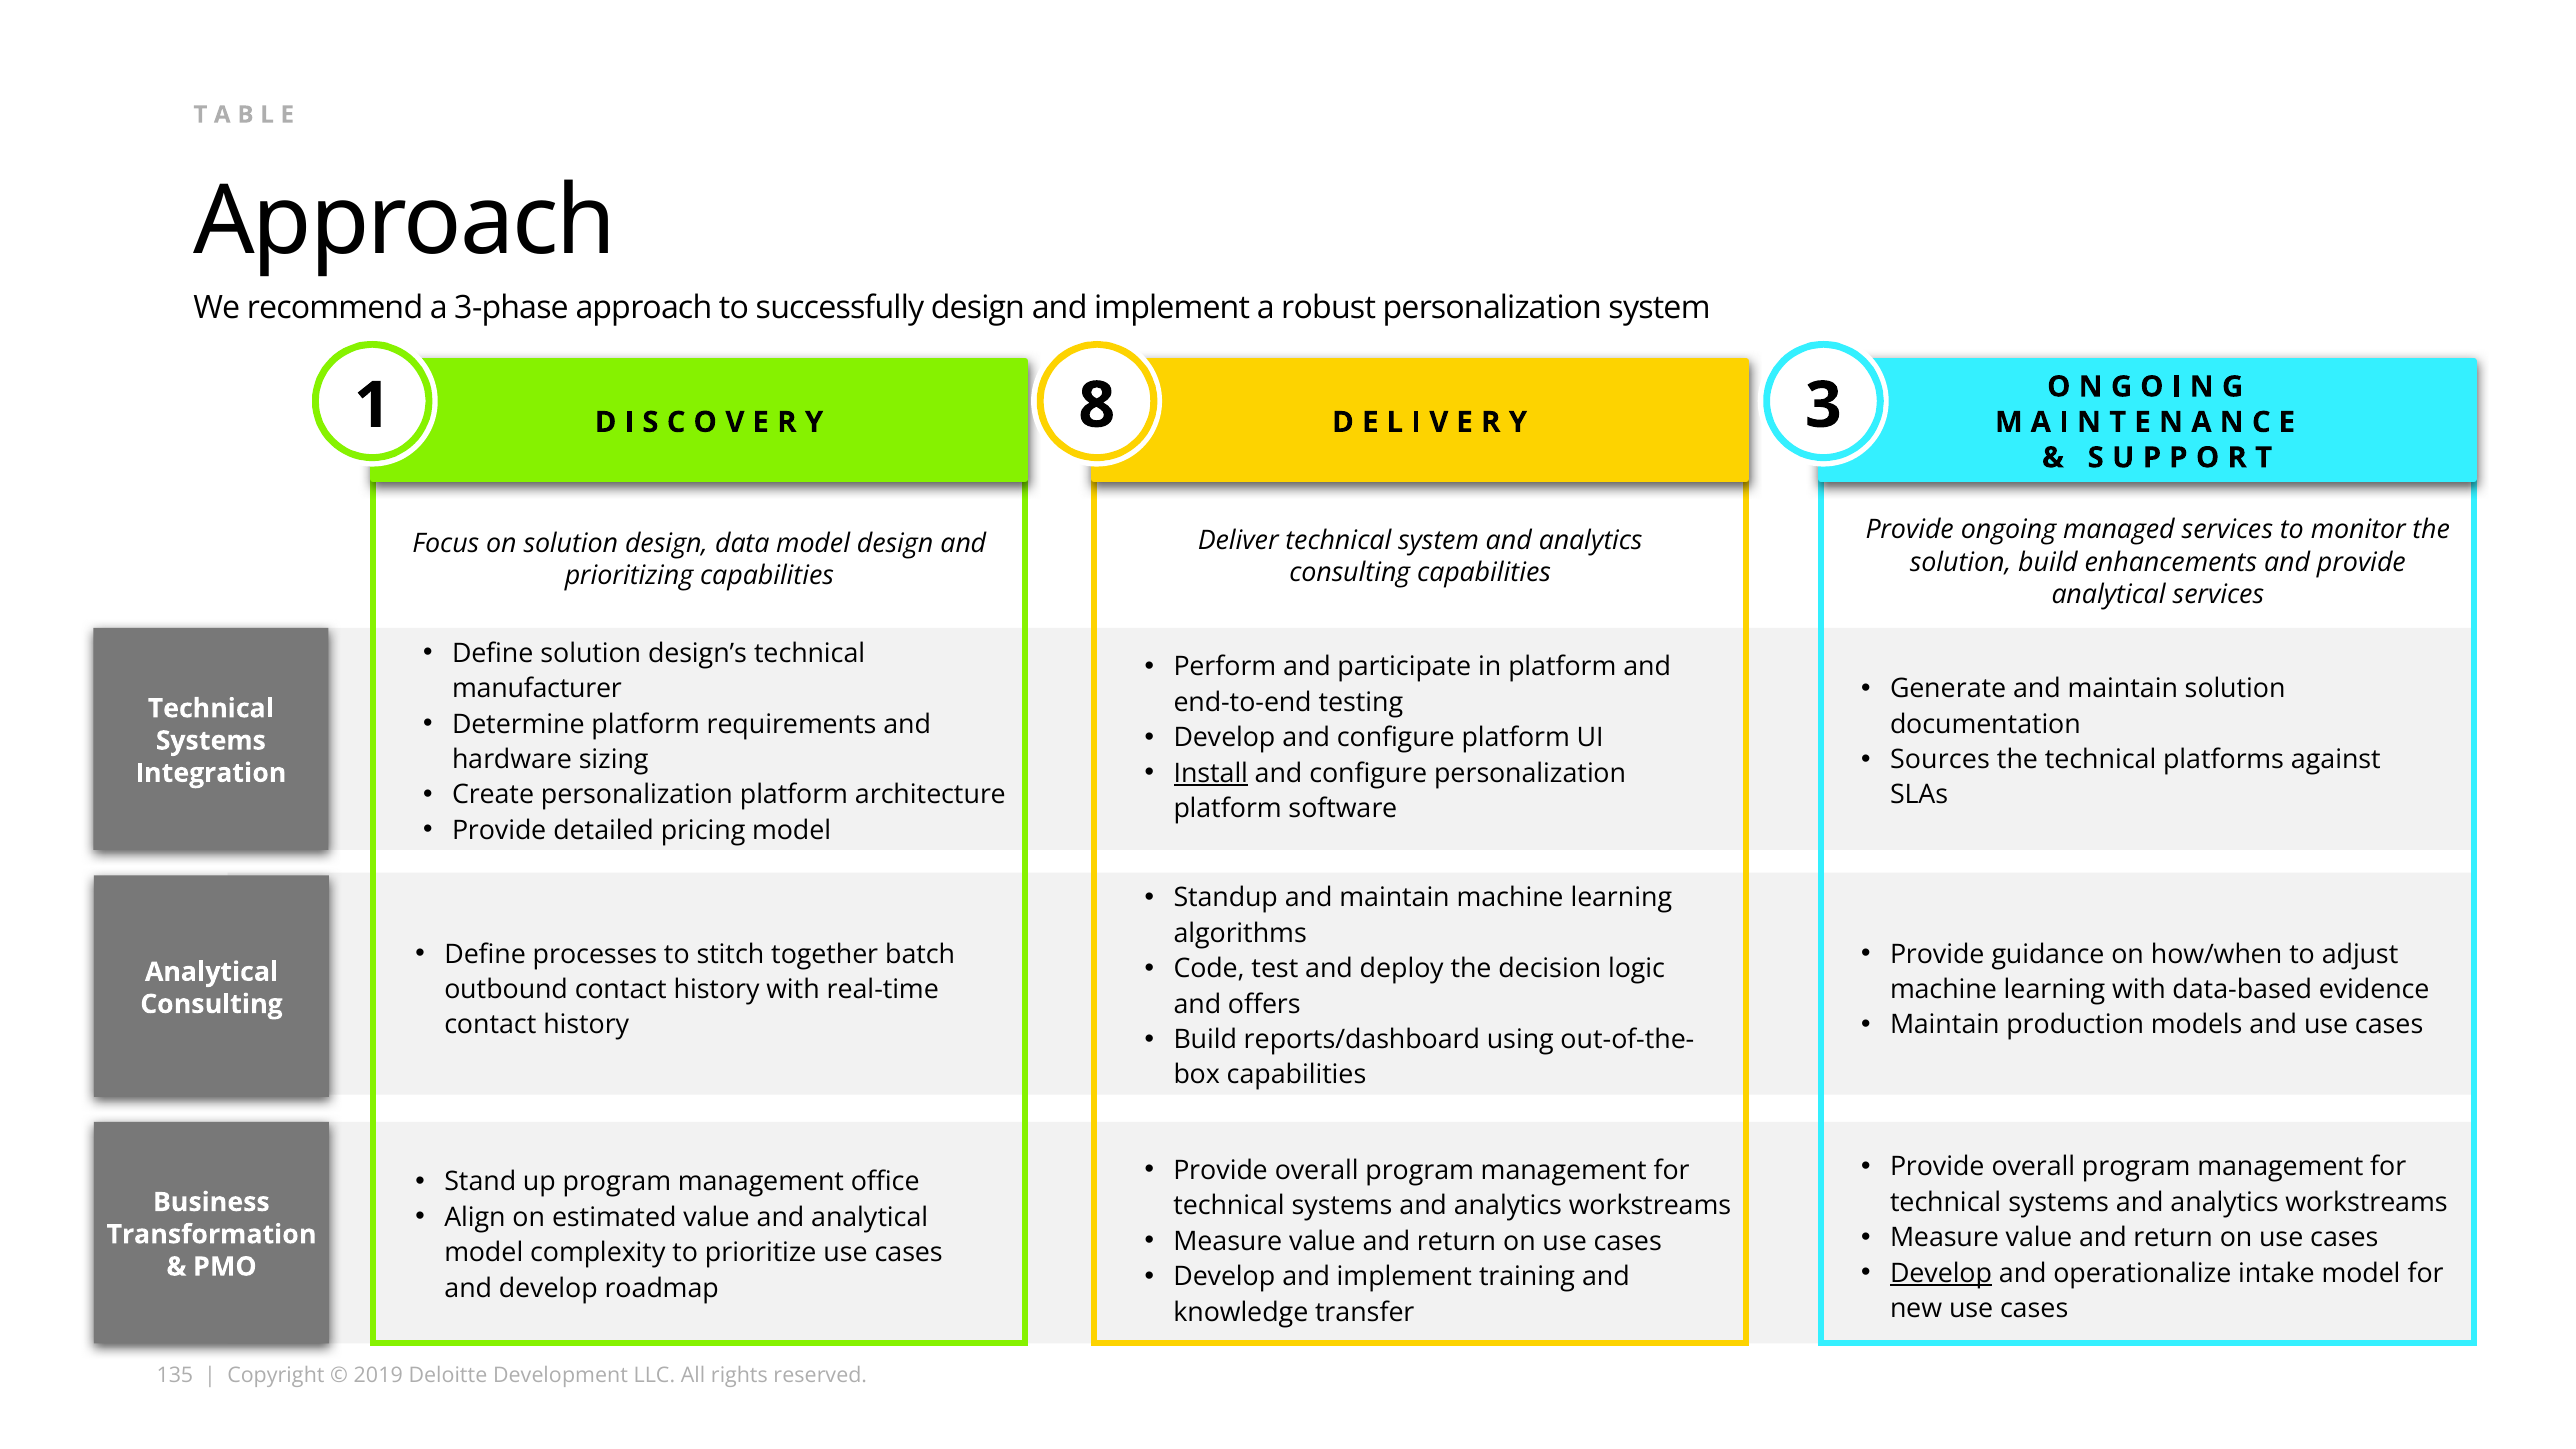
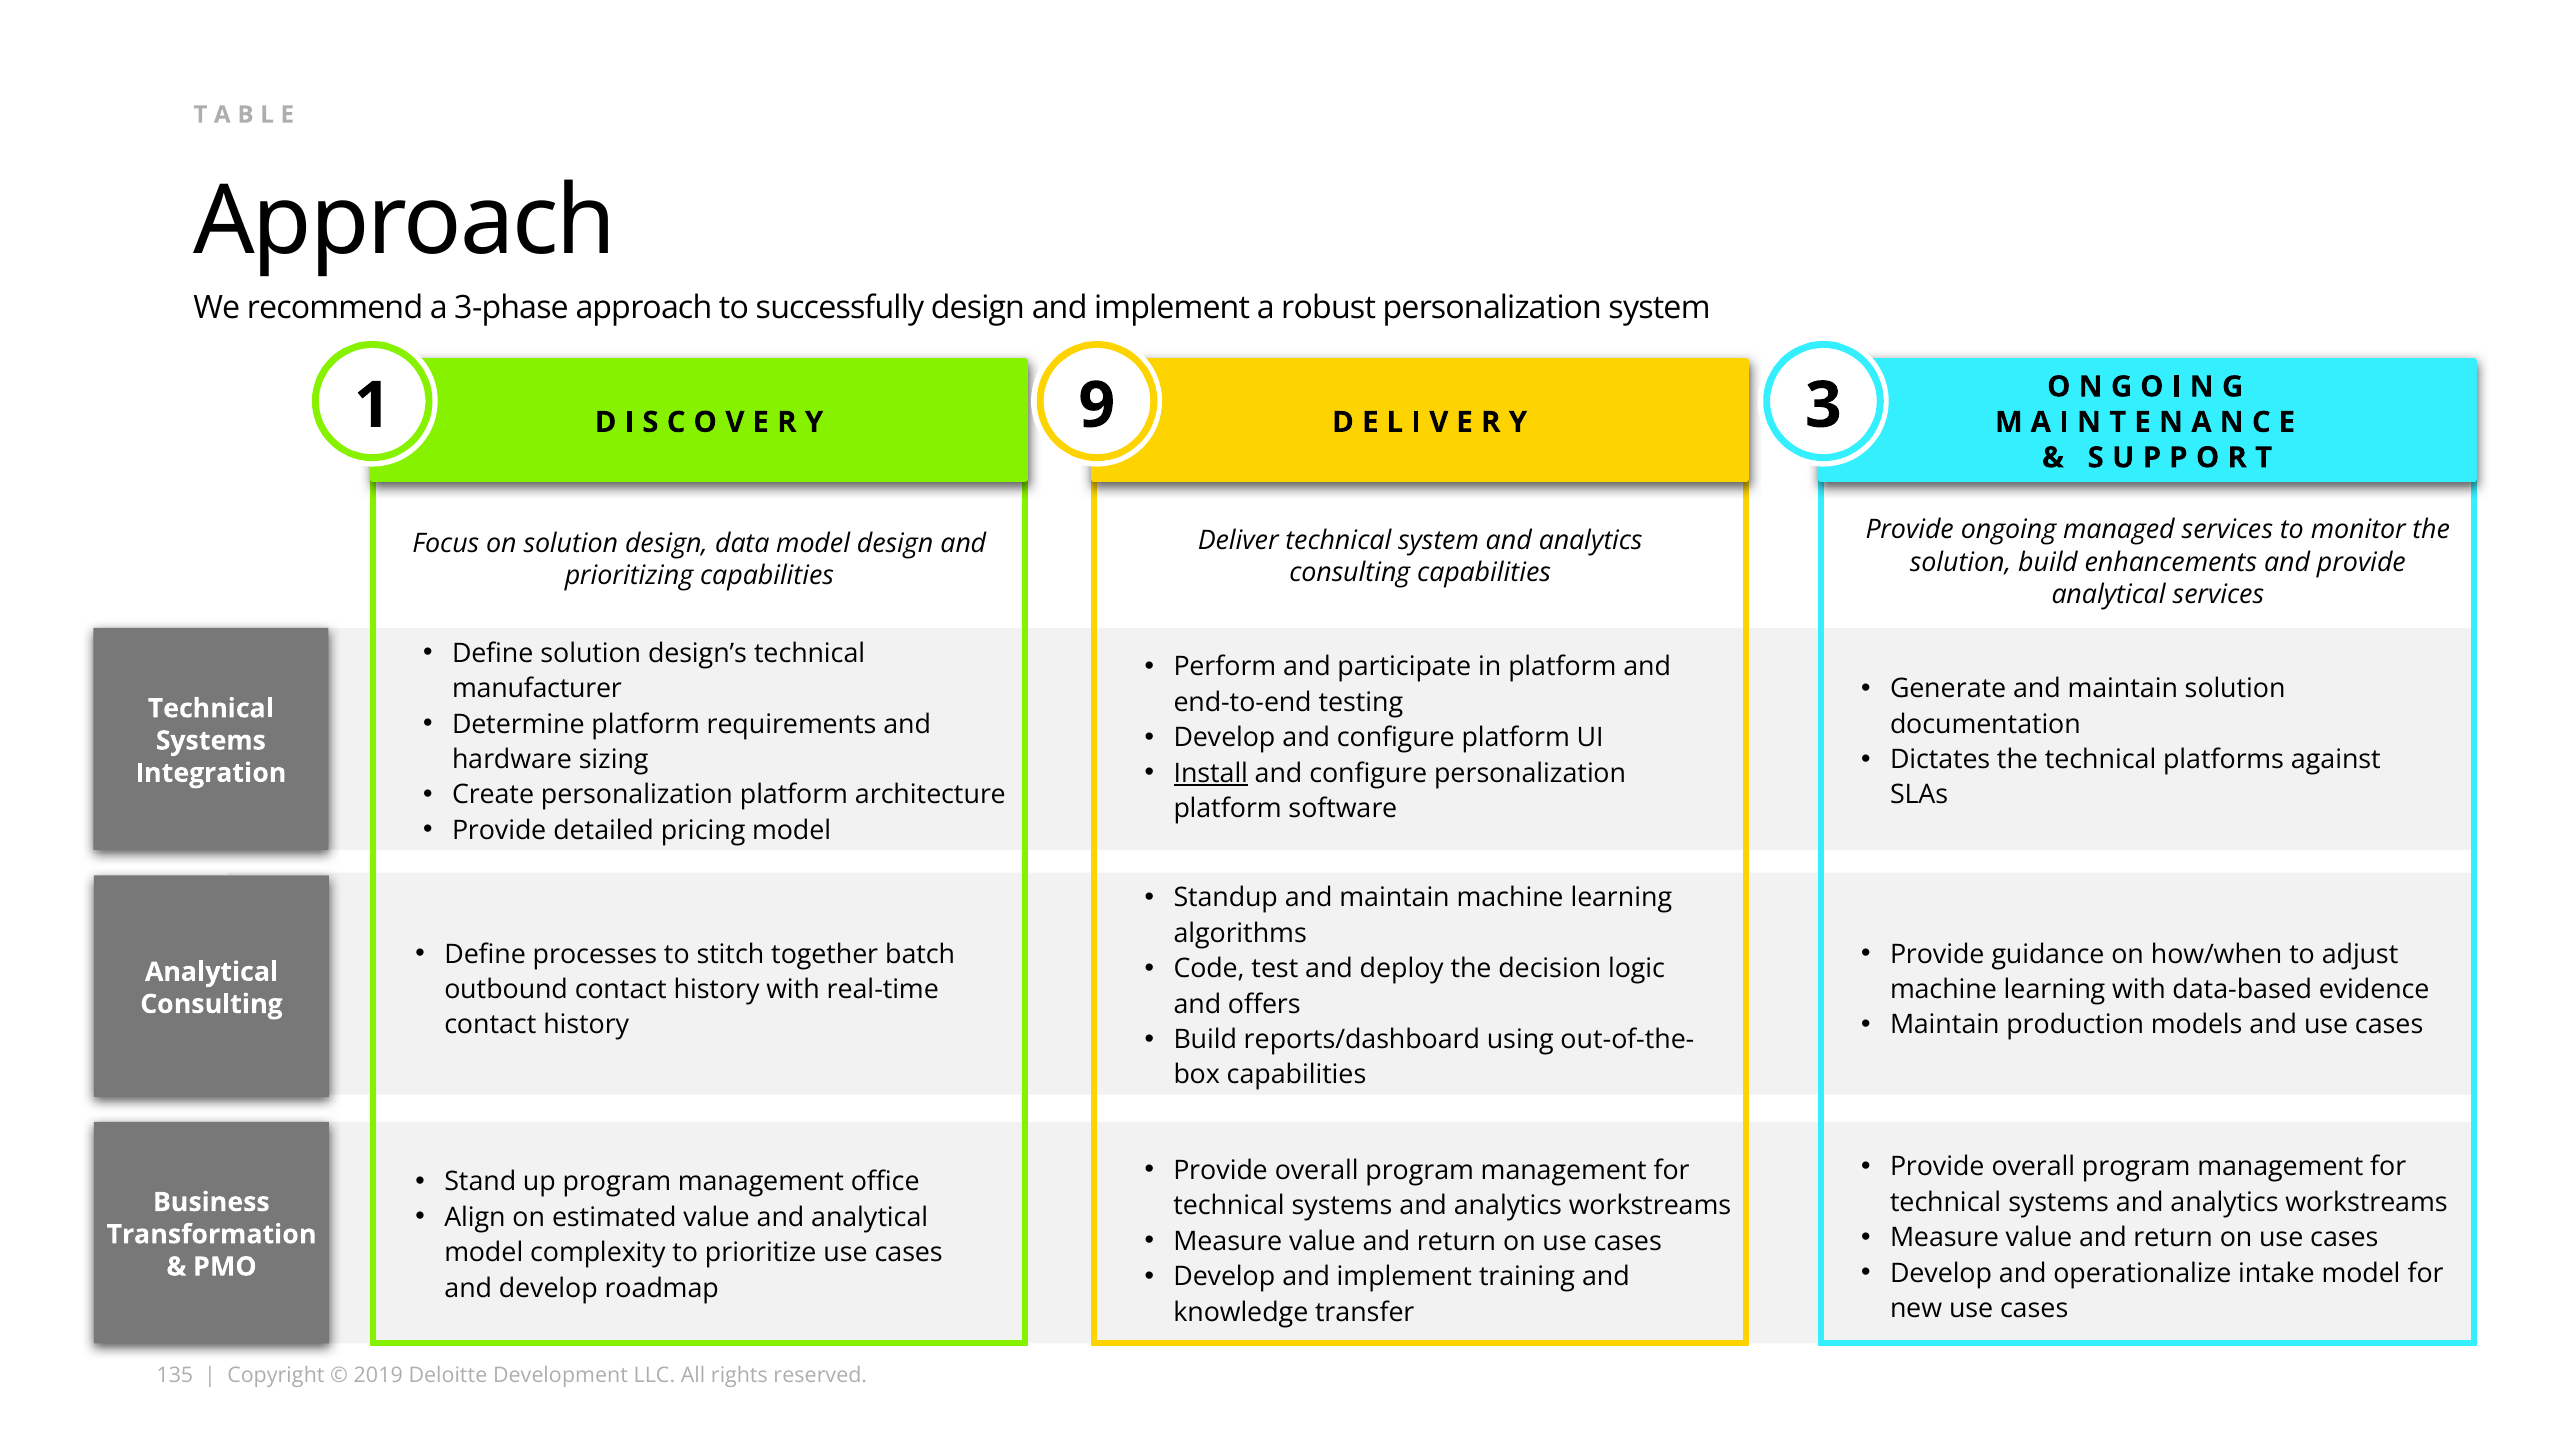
8: 8 -> 9
Sources: Sources -> Dictates
Develop at (1941, 1273) underline: present -> none
